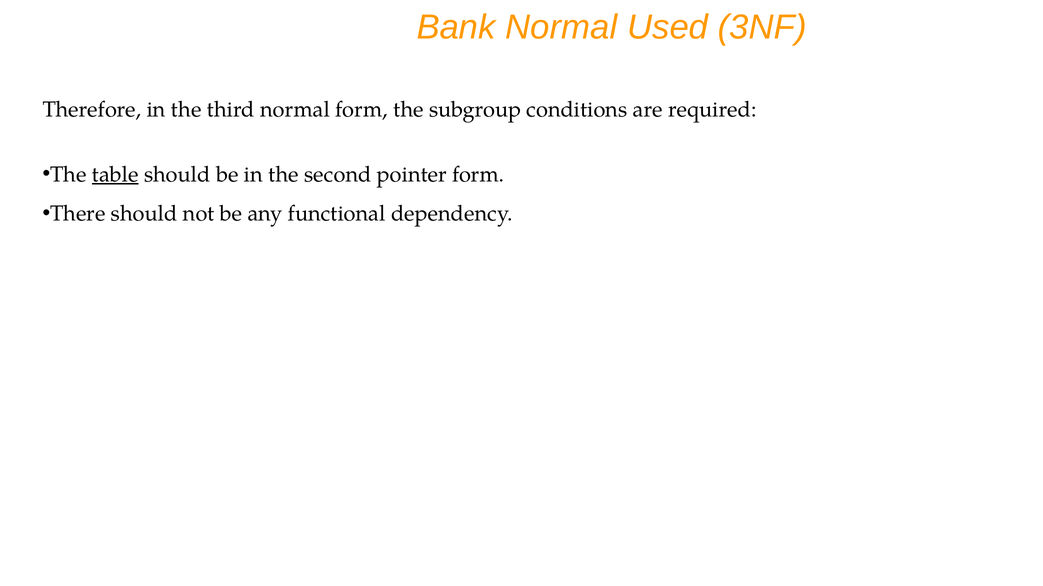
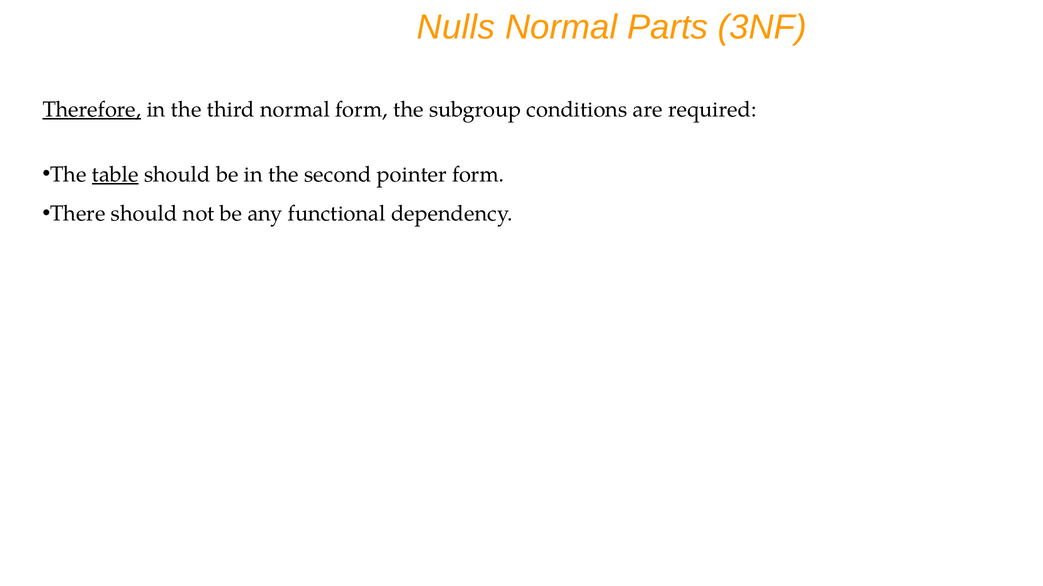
Bank: Bank -> Nulls
Used: Used -> Parts
Therefore underline: none -> present
